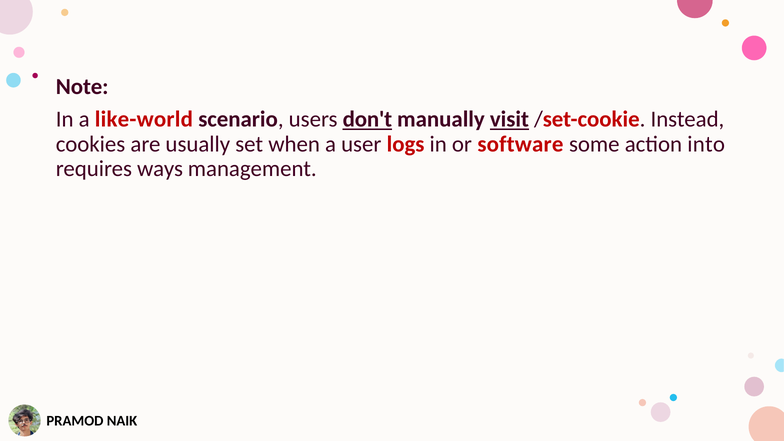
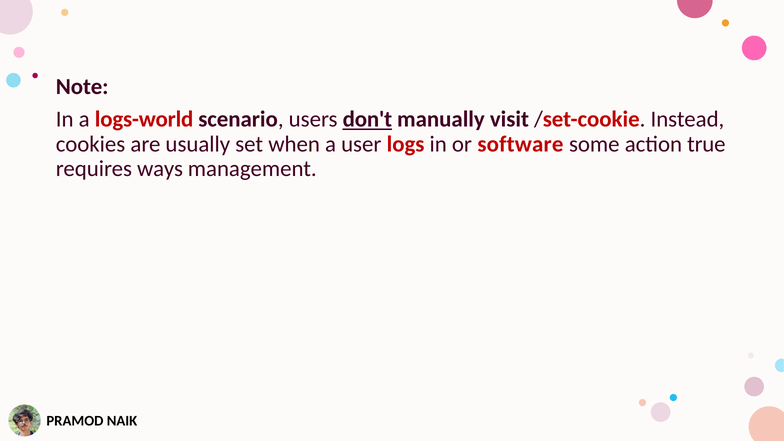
like-world: like-world -> logs-world
visit underline: present -> none
into: into -> true
